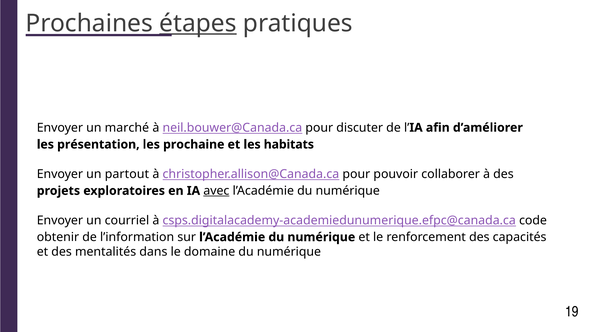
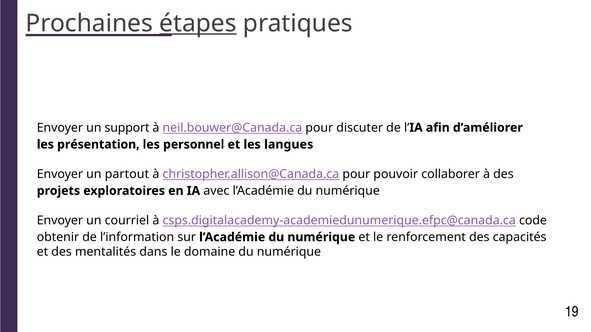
marché: marché -> support
prochaine: prochaine -> personnel
habitats: habitats -> langues
avec underline: present -> none
